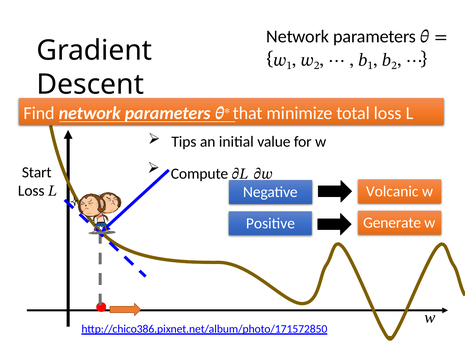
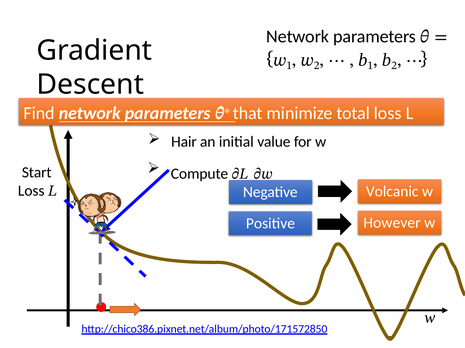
Tips: Tips -> Hair
Generate: Generate -> However
